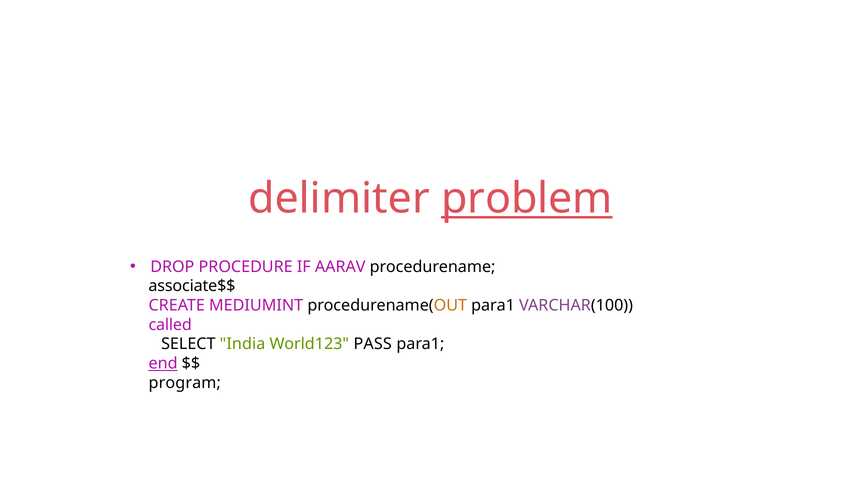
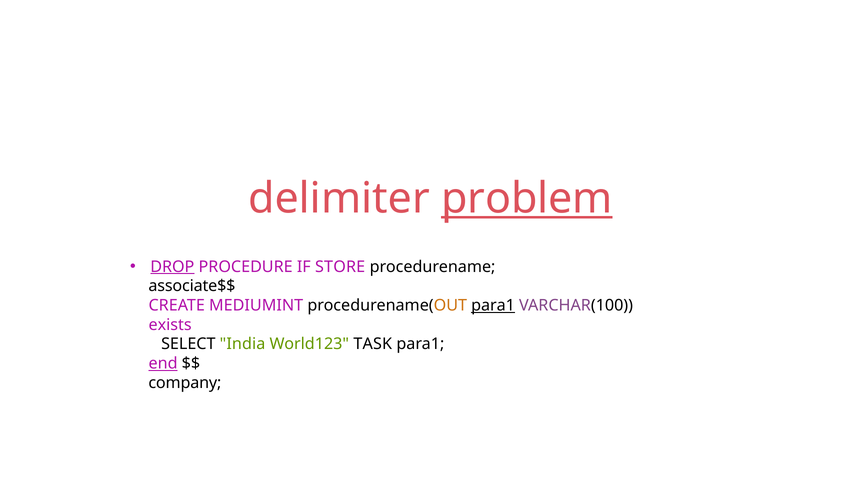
DROP underline: none -> present
AARAV: AARAV -> STORE
para1 at (493, 306) underline: none -> present
called: called -> exists
PASS: PASS -> TASK
program: program -> company
